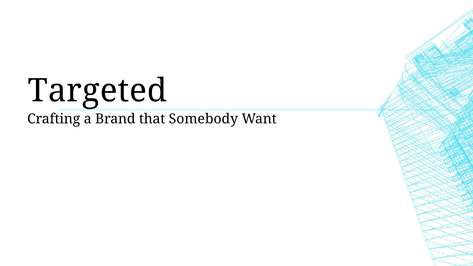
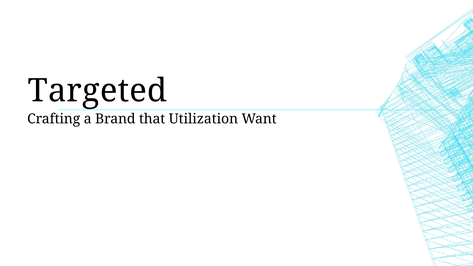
Somebody: Somebody -> Utilization
